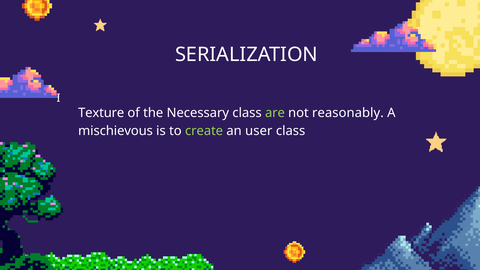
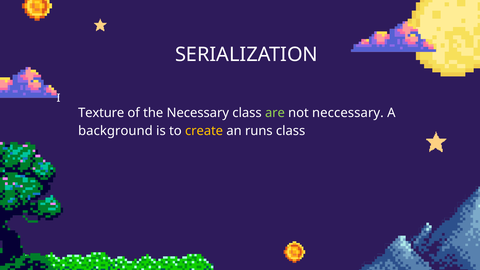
reasonably: reasonably -> neccessary
mischievous: mischievous -> background
create colour: light green -> yellow
user: user -> runs
